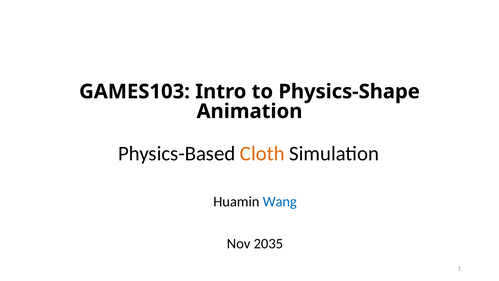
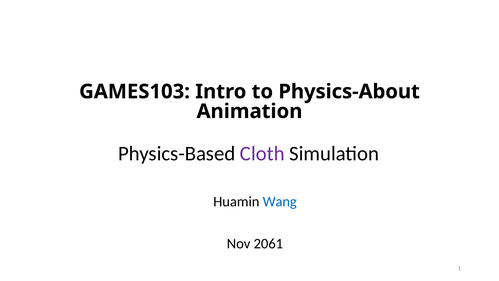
Physics-Shape: Physics-Shape -> Physics-About
Cloth colour: orange -> purple
2035: 2035 -> 2061
